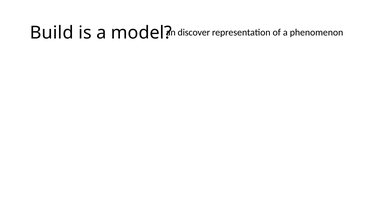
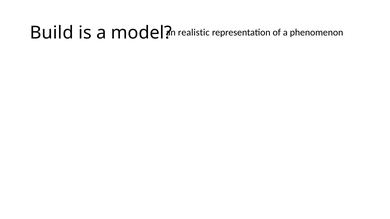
discover: discover -> realistic
